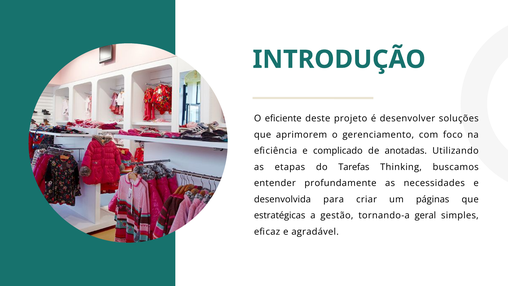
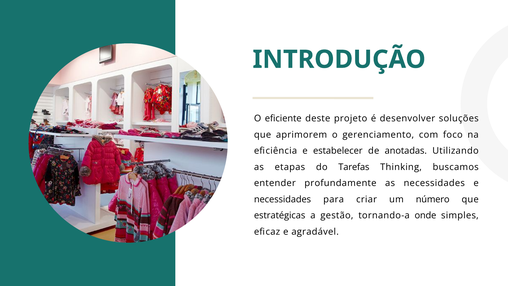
complicado: complicado -> estabelecer
desenvolvida at (282, 199): desenvolvida -> necessidades
páginas: páginas -> número
geral: geral -> onde
